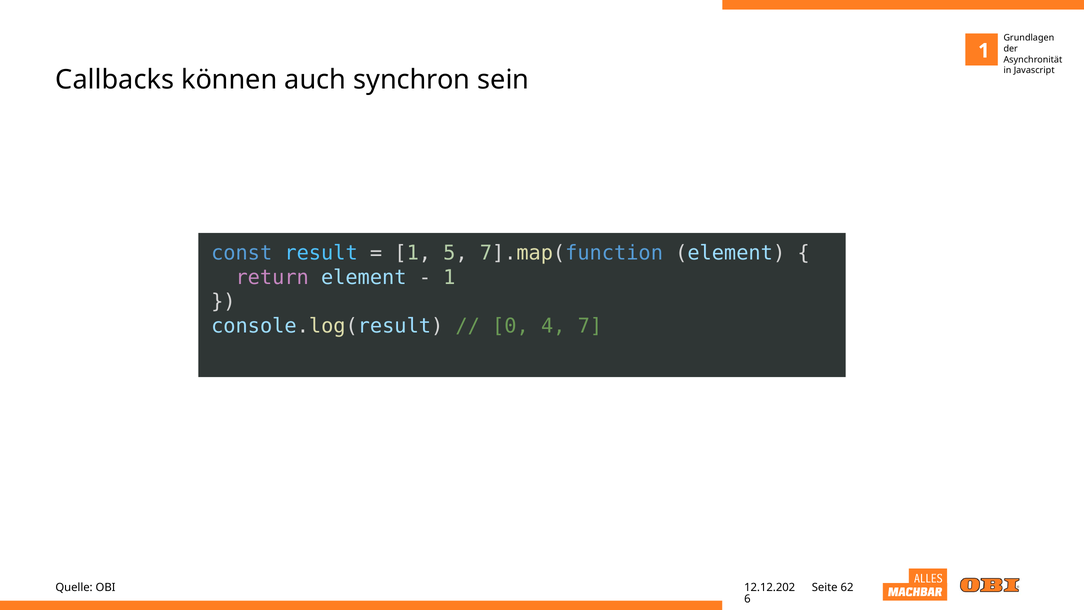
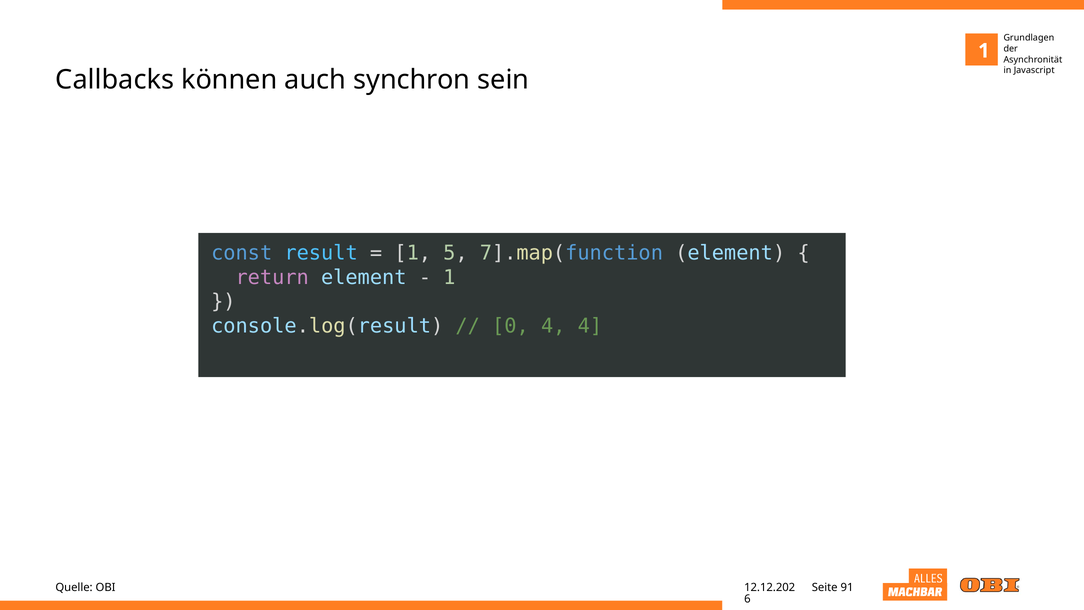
4 7: 7 -> 4
62: 62 -> 91
